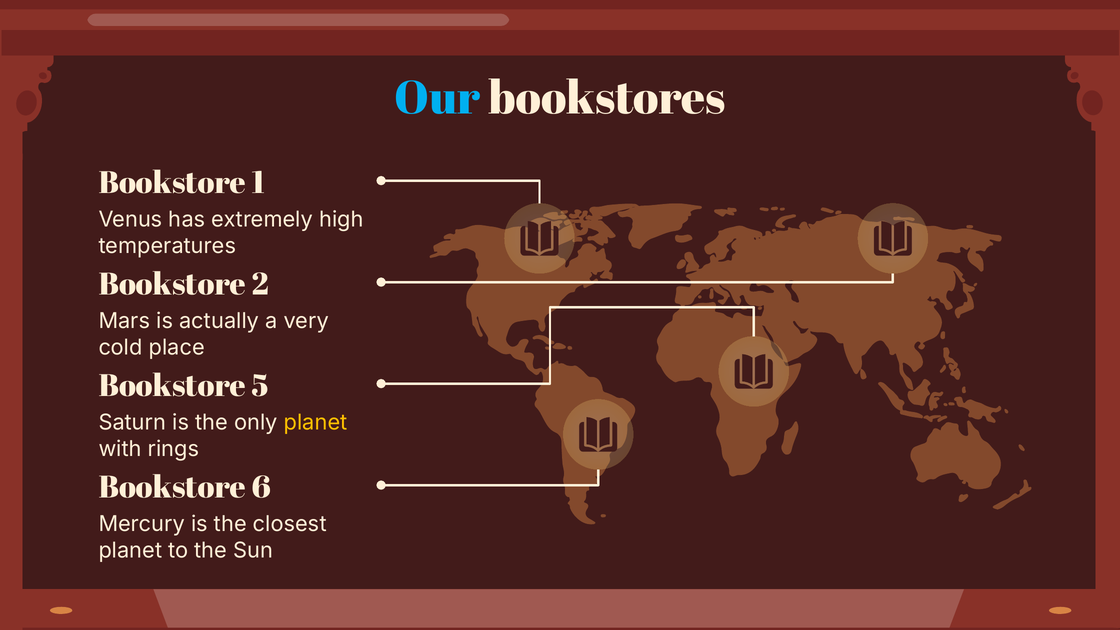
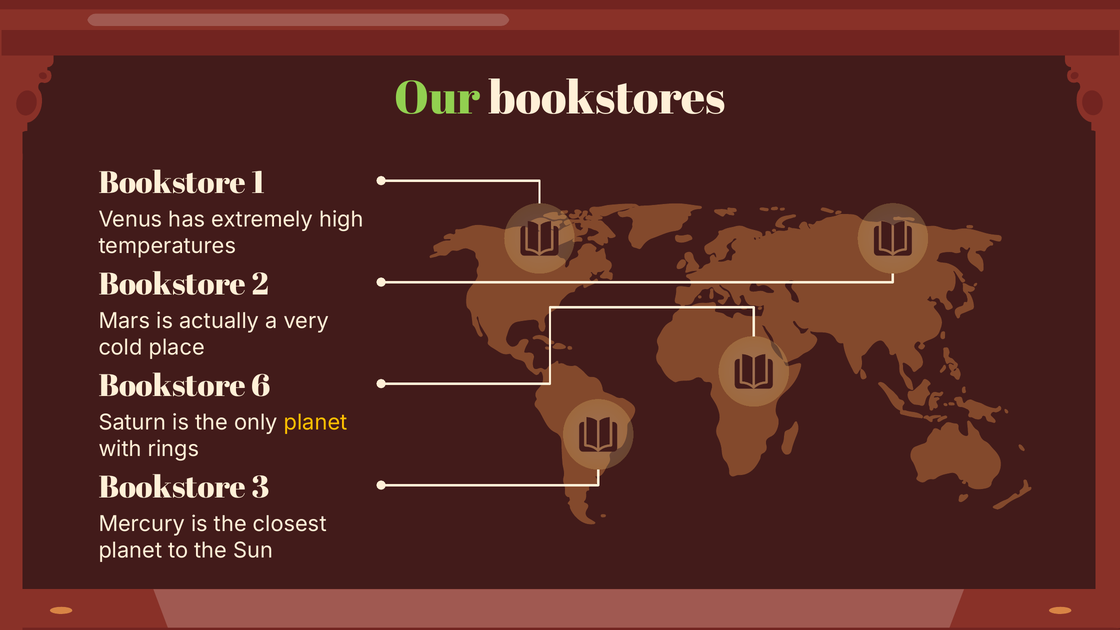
Our colour: light blue -> light green
5: 5 -> 6
6: 6 -> 3
